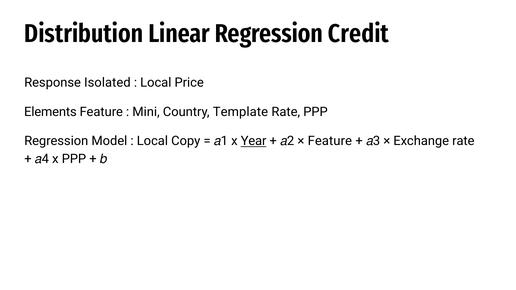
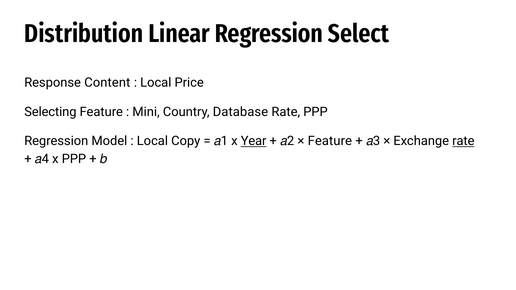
Credit: Credit -> Select
Isolated: Isolated -> Content
Elements: Elements -> Selecting
Template: Template -> Database
rate at (463, 141) underline: none -> present
